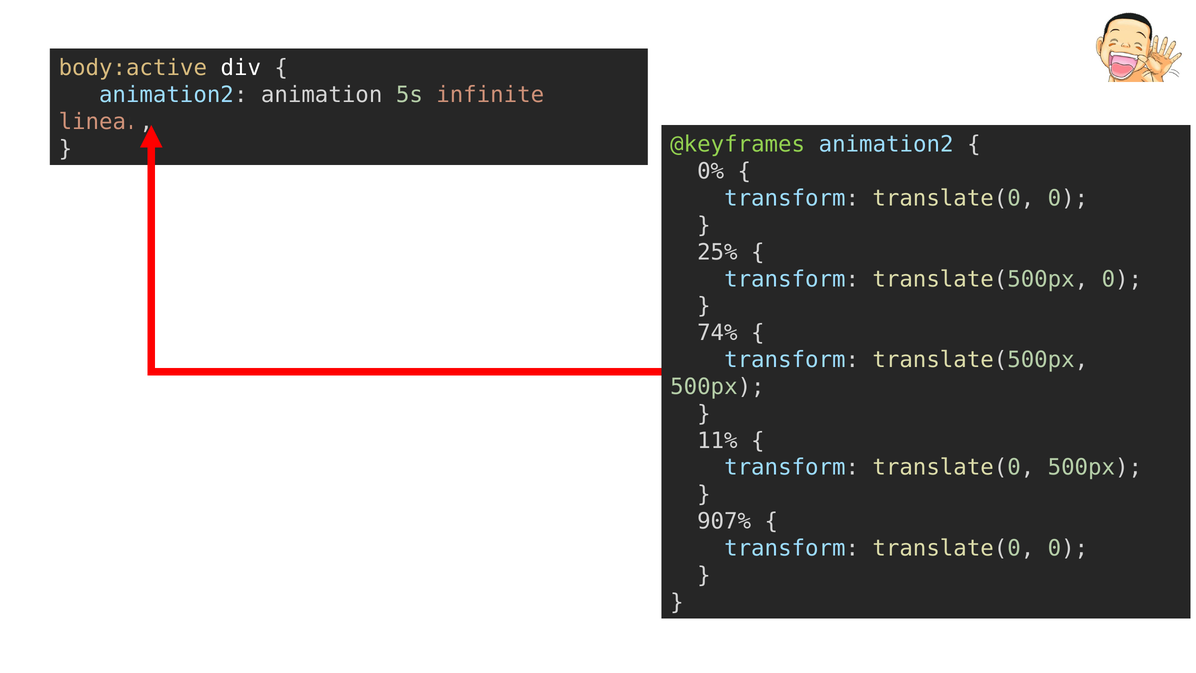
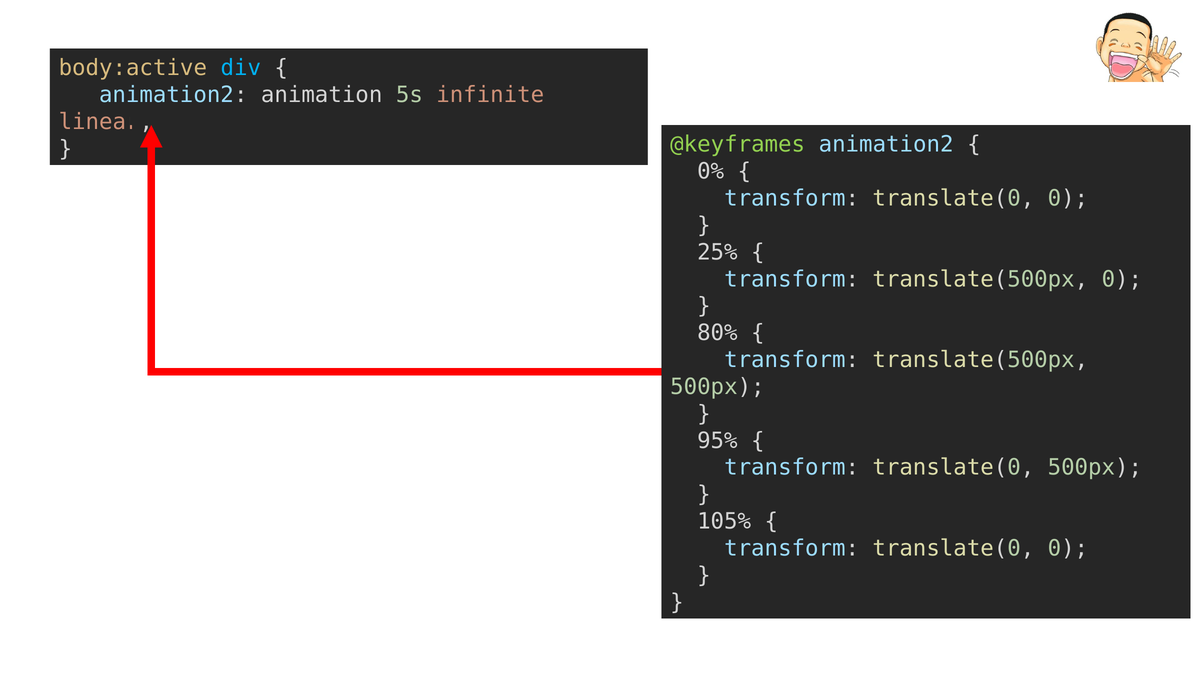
div colour: white -> light blue
74%: 74% -> 80%
11%: 11% -> 95%
907%: 907% -> 105%
